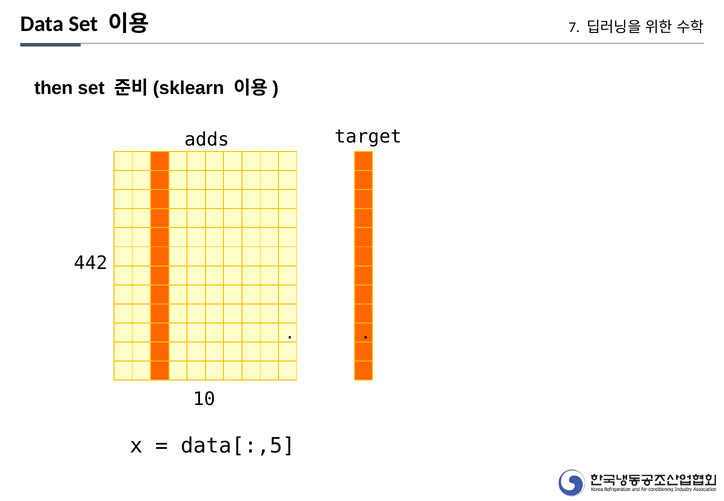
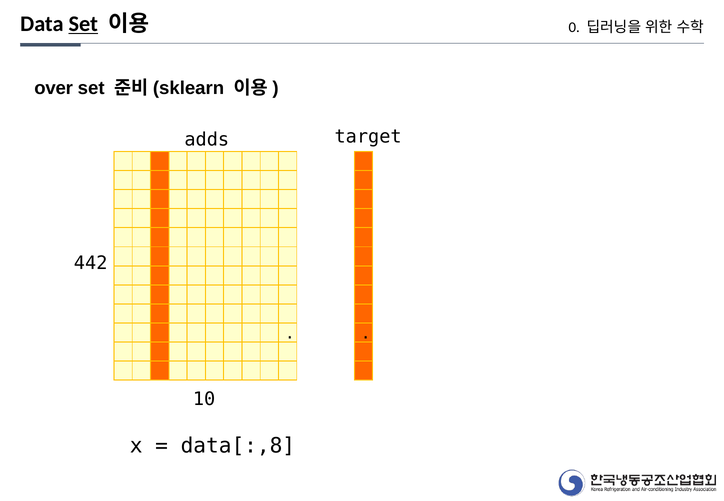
Set at (83, 24) underline: none -> present
7: 7 -> 0
then: then -> over
data[:,5: data[:,5 -> data[:,8
